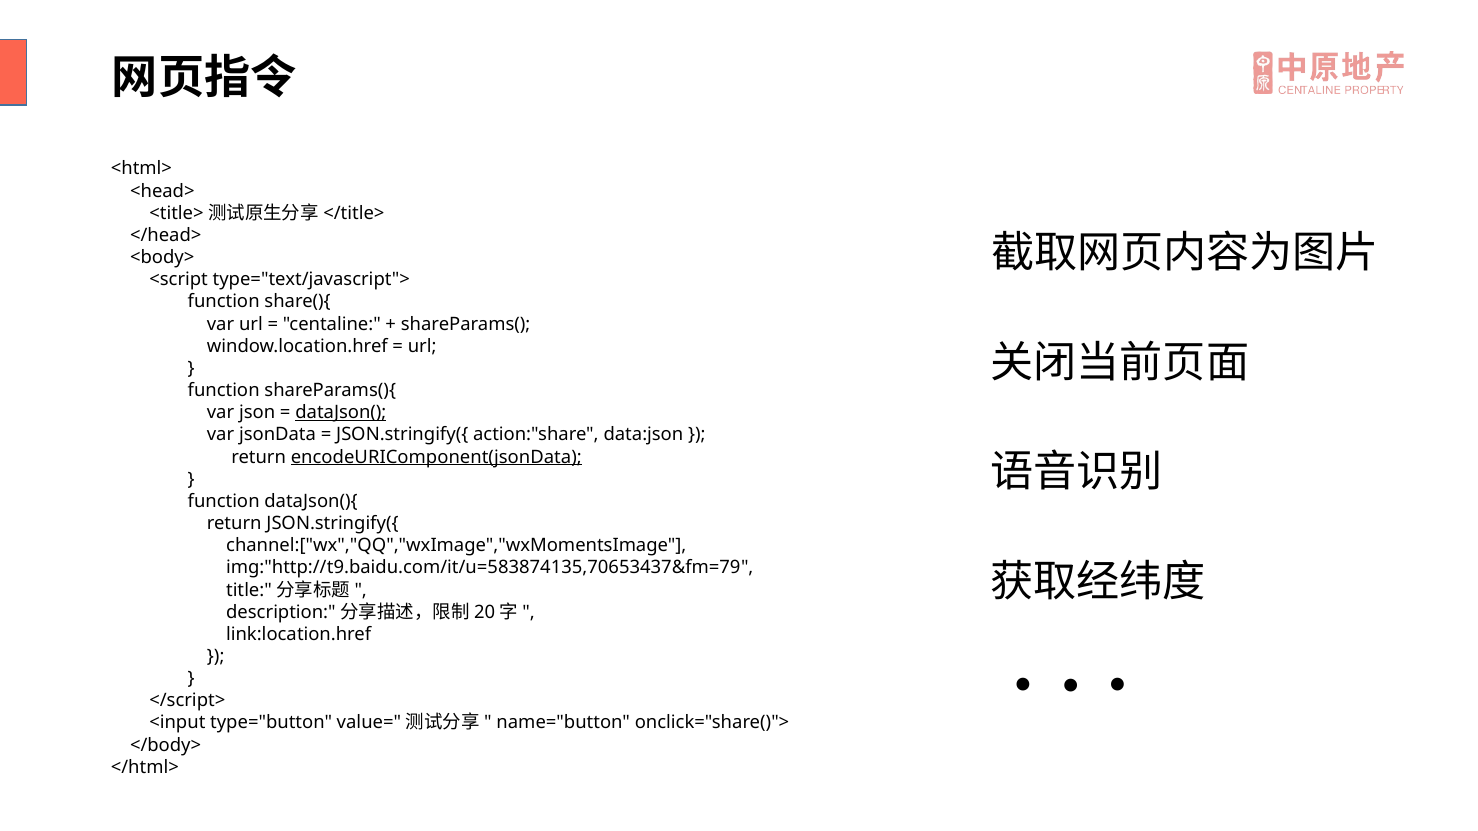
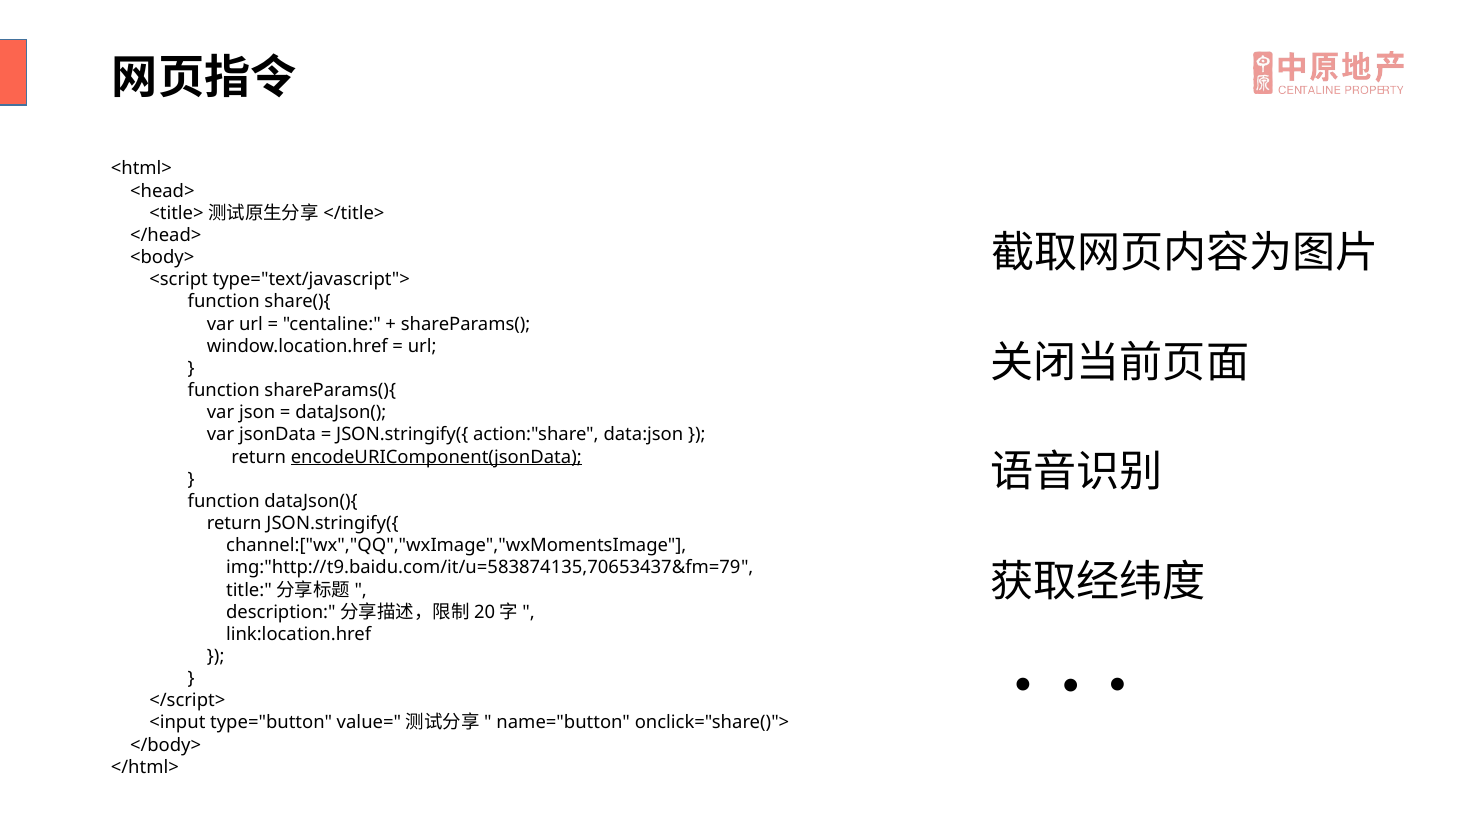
dataJson( underline: present -> none
